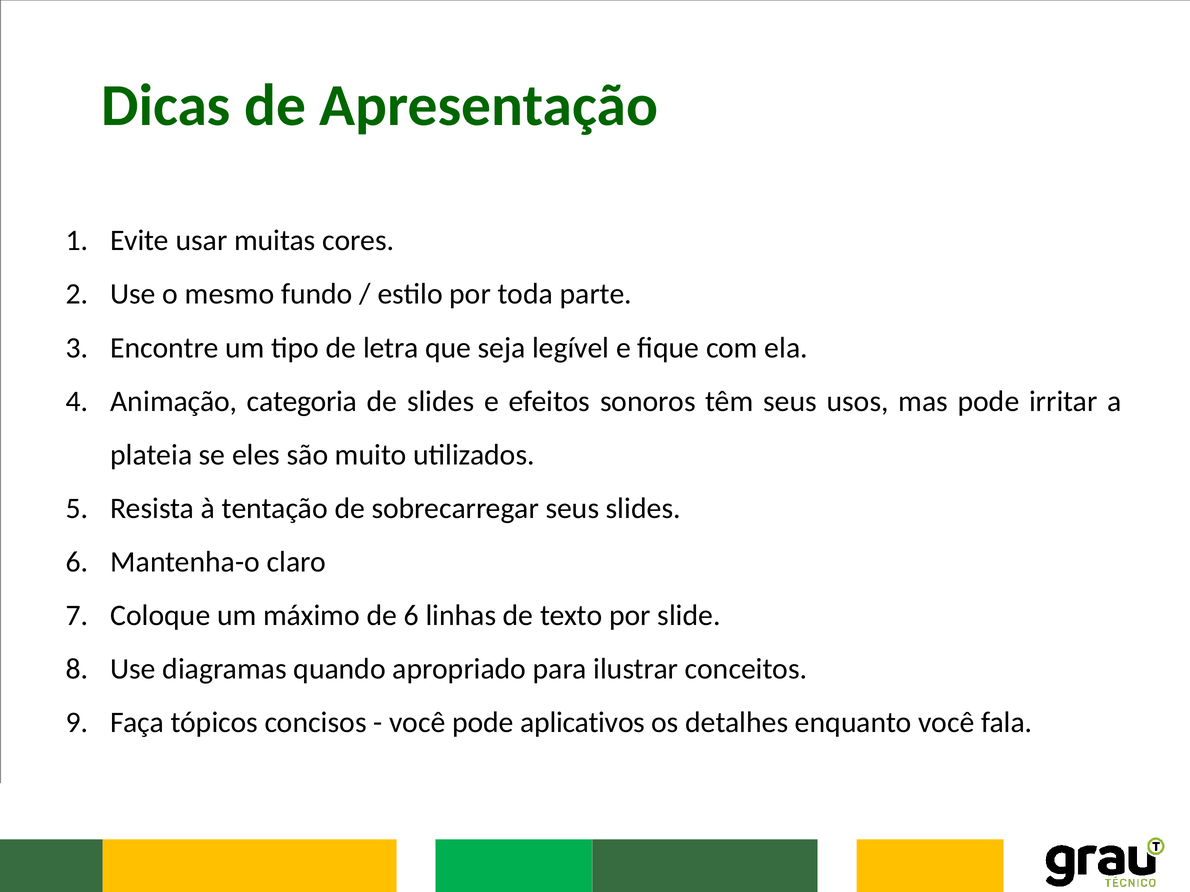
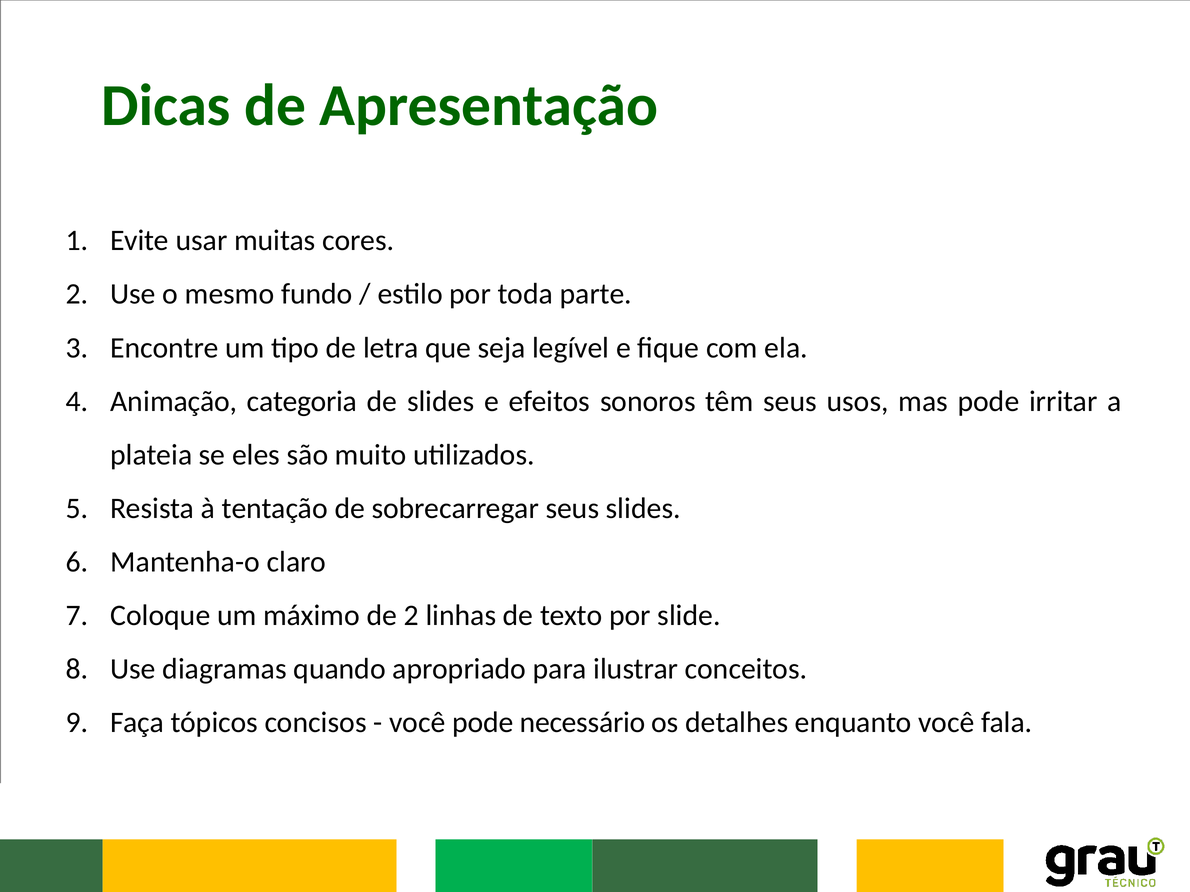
de 6: 6 -> 2
aplicativos: aplicativos -> necessário
